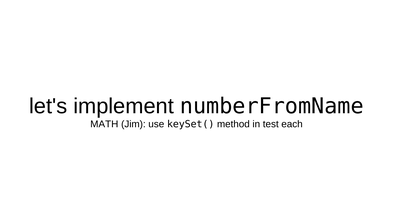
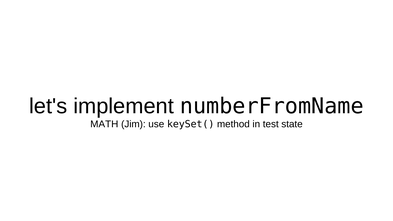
each: each -> state
